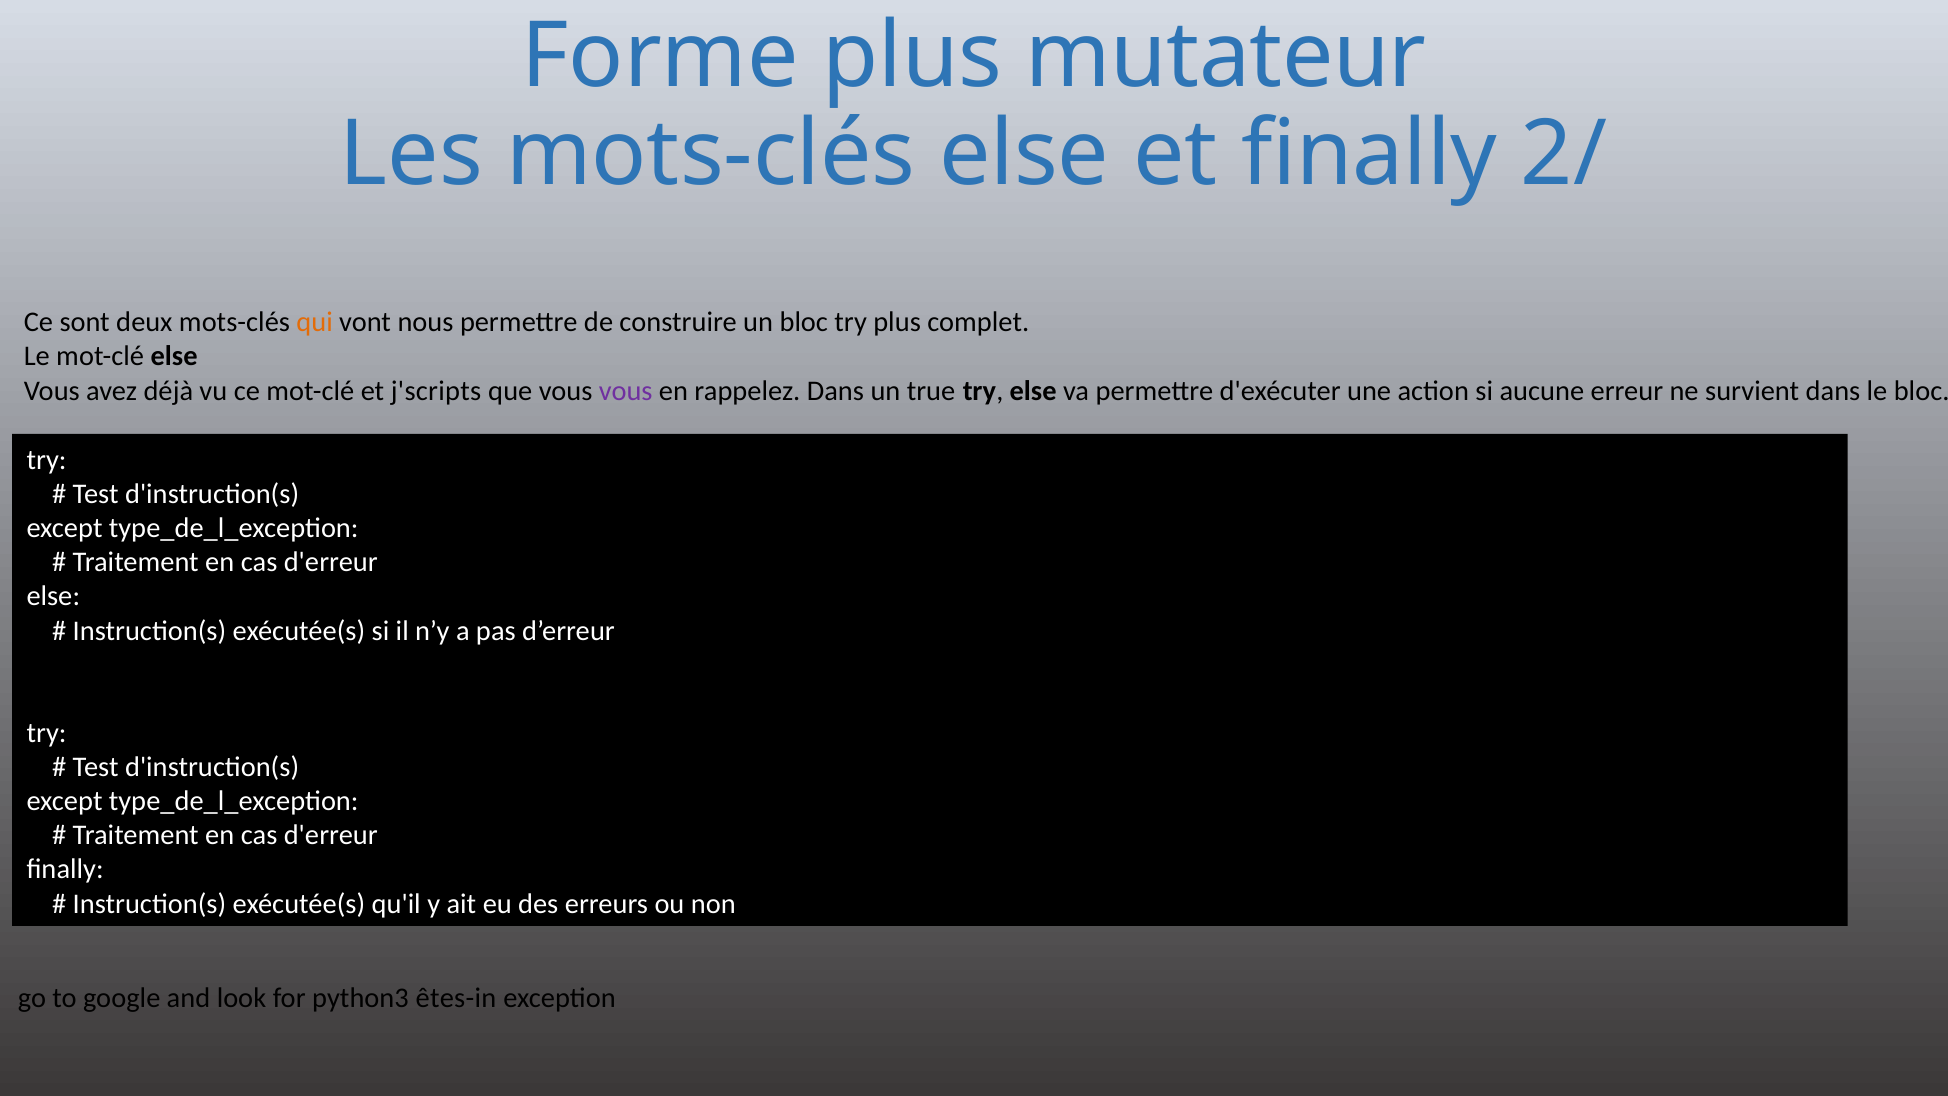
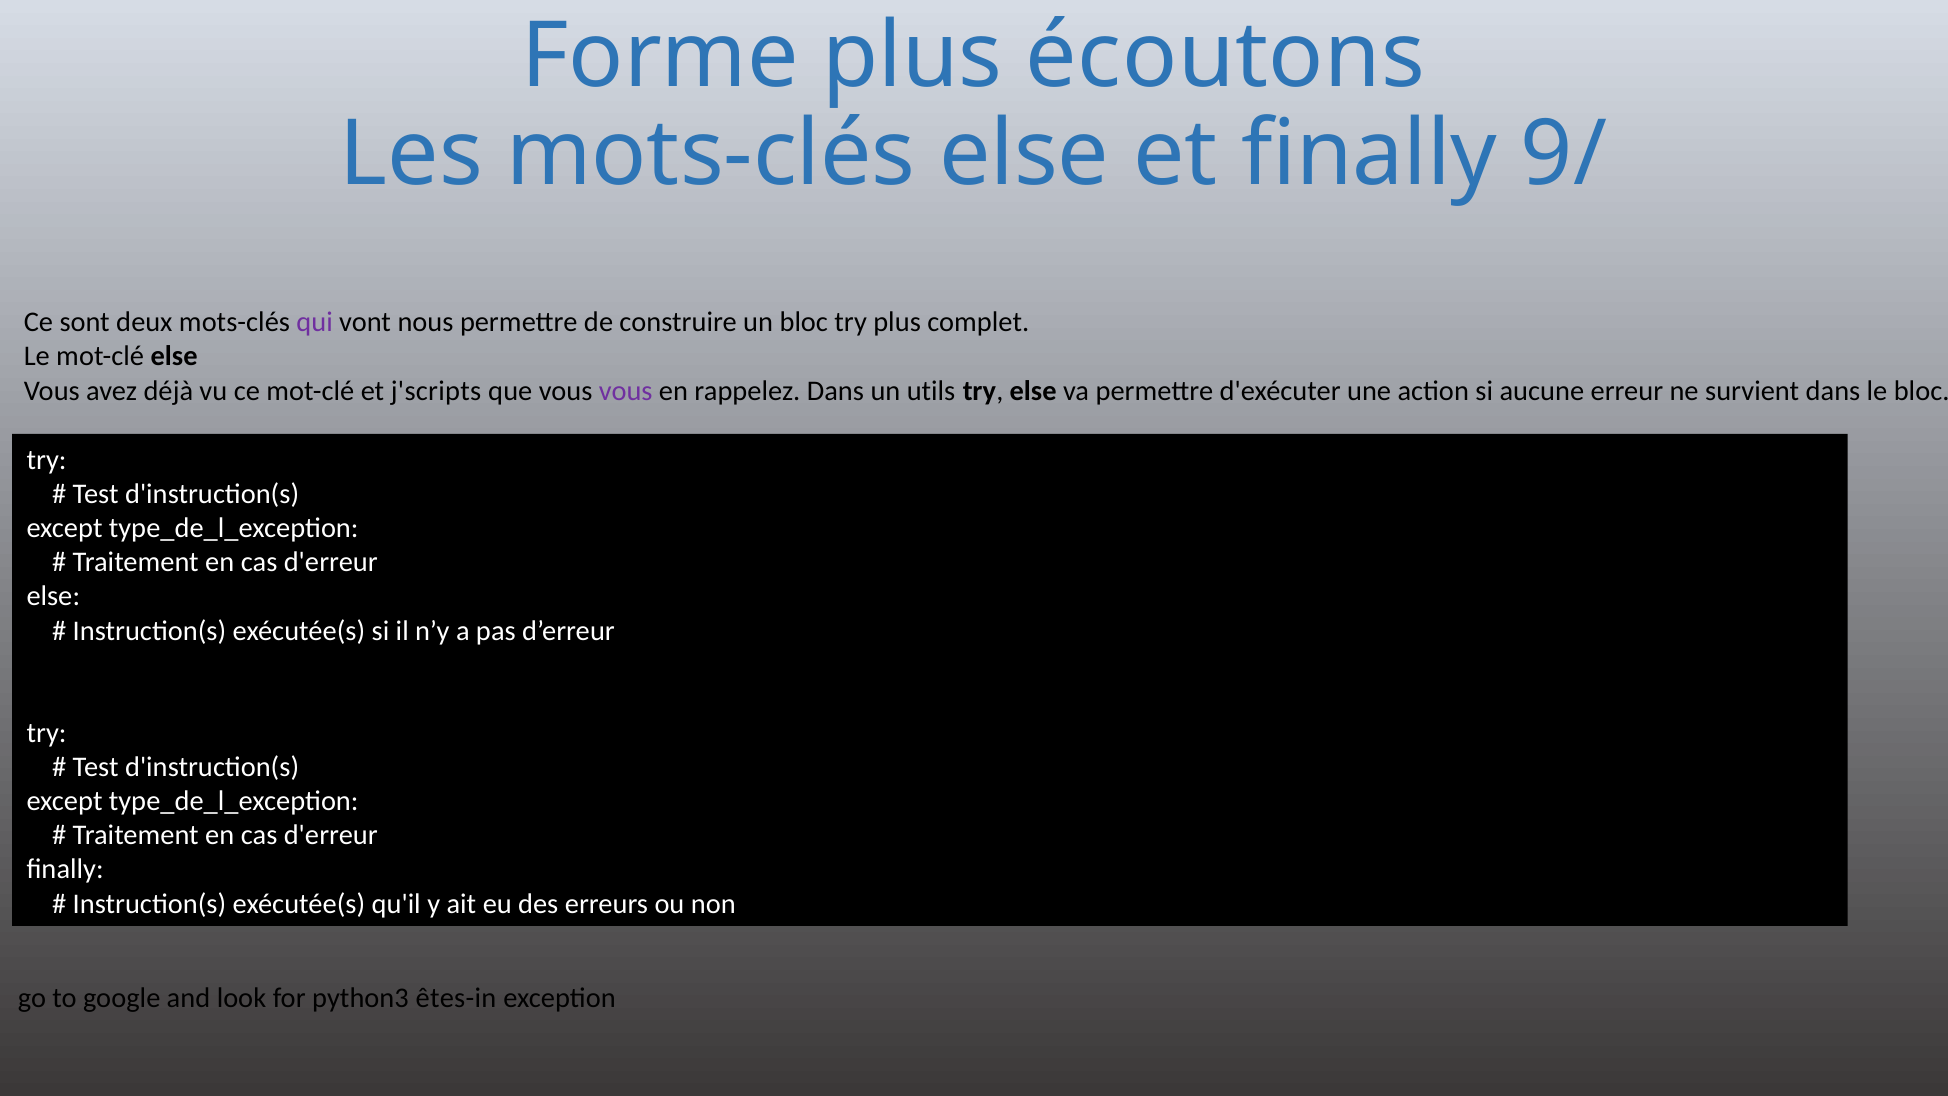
mutateur: mutateur -> écoutons
2/: 2/ -> 9/
qui colour: orange -> purple
true: true -> utils
